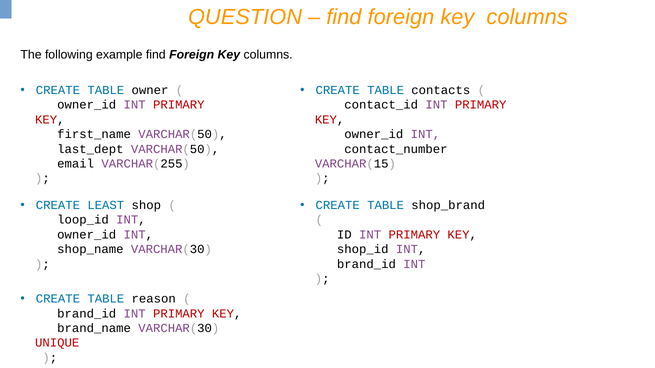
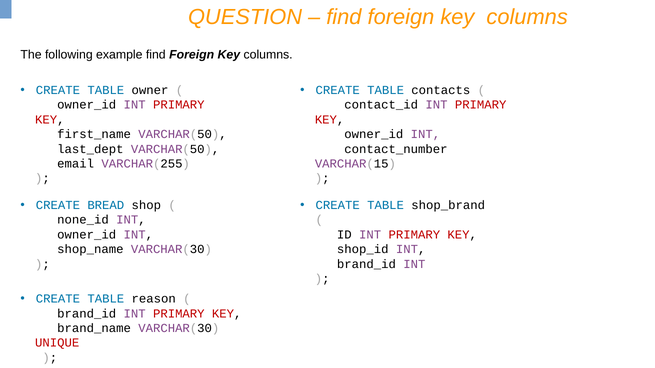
LEAST: LEAST -> BREAD
loop_id: loop_id -> none_id
